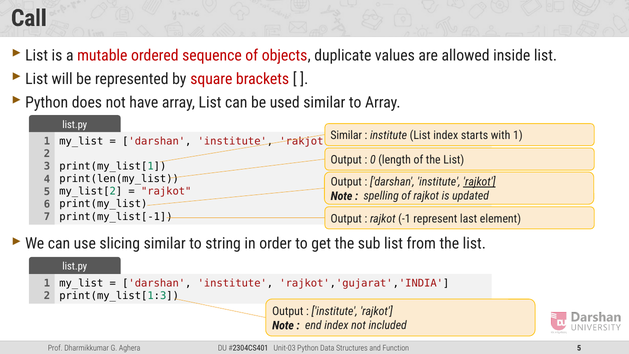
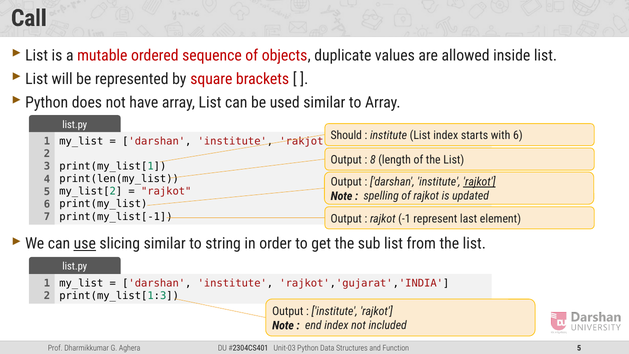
Similar at (346, 135): Similar -> Should
with 1: 1 -> 6
0: 0 -> 8
use underline: none -> present
